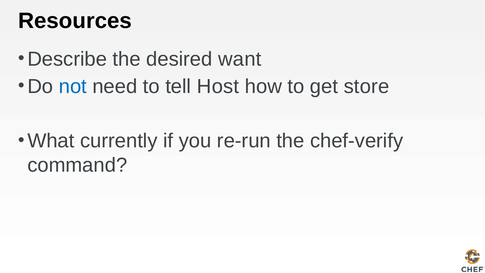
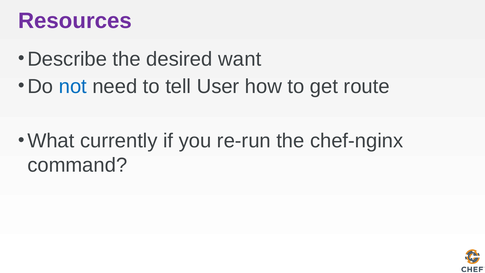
Resources colour: black -> purple
Host: Host -> User
store: store -> route
chef-verify: chef-verify -> chef-nginx
